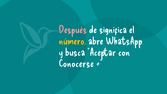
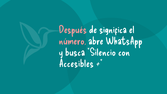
número colour: yellow -> pink
Aceptar: Aceptar -> Silencio
Conocerse: Conocerse -> Accesibles
